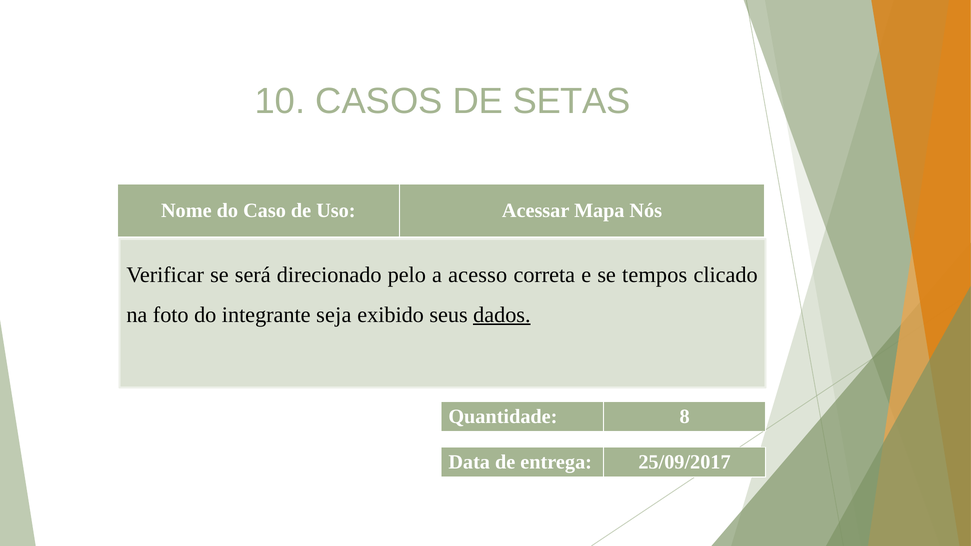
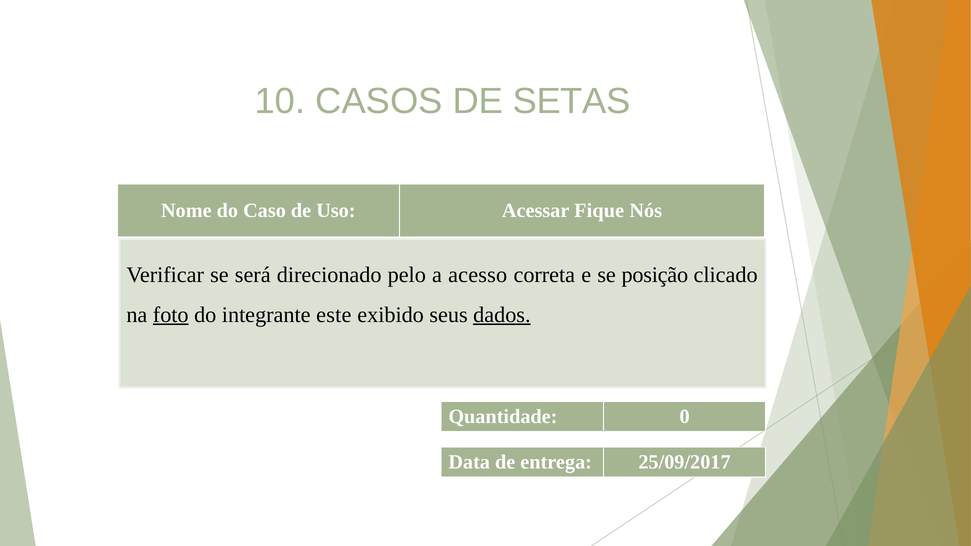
Mapa: Mapa -> Fique
tempos: tempos -> posição
foto underline: none -> present
seja: seja -> este
8: 8 -> 0
